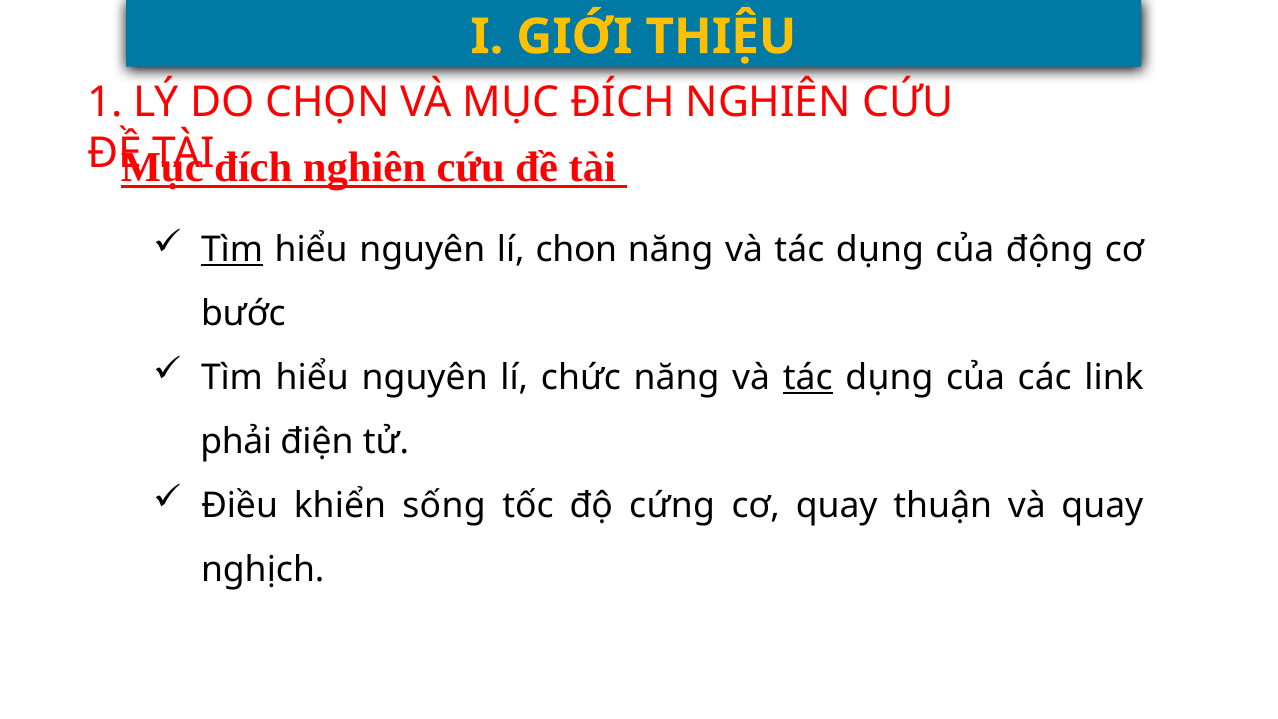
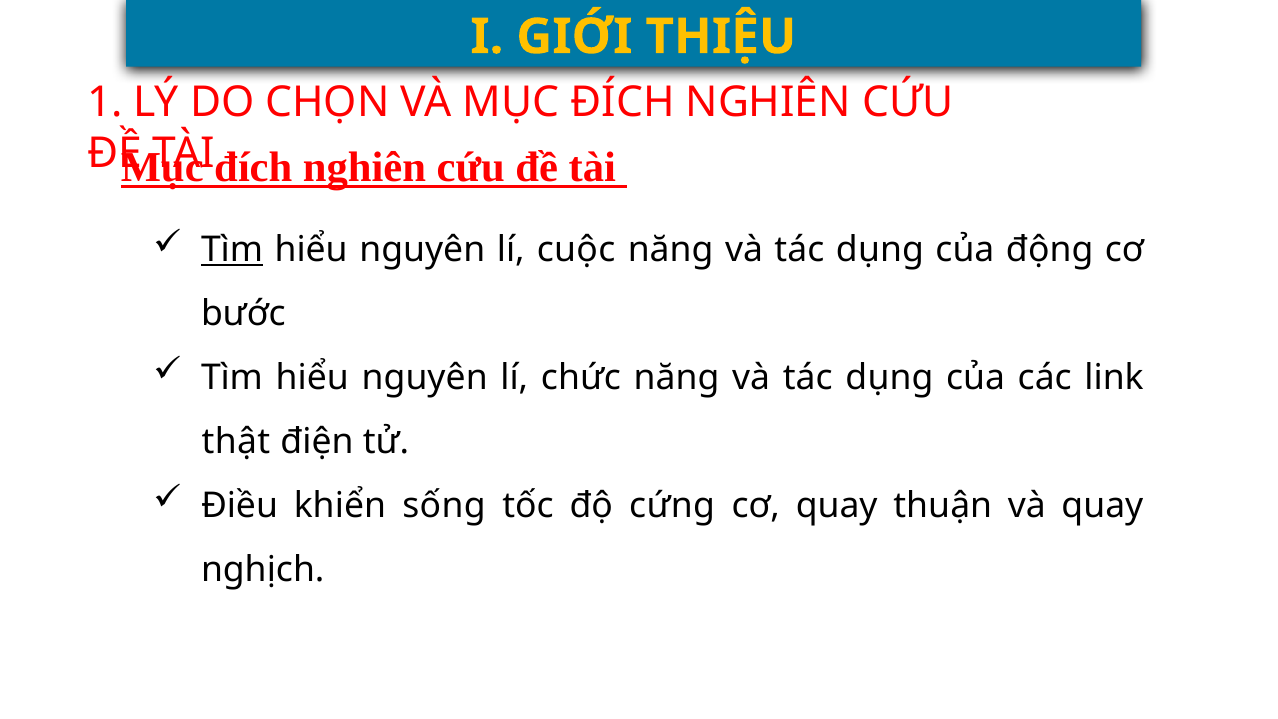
lí chọn: chọn -> cuộc
tác at (808, 378) underline: present -> none
phải: phải -> thật
